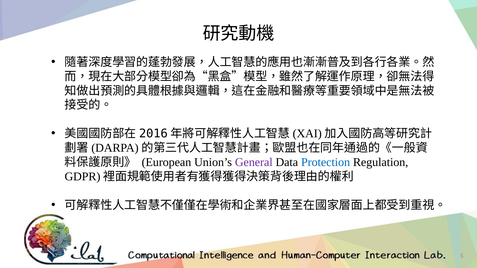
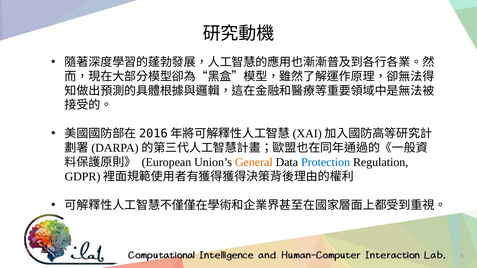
General colour: purple -> orange
